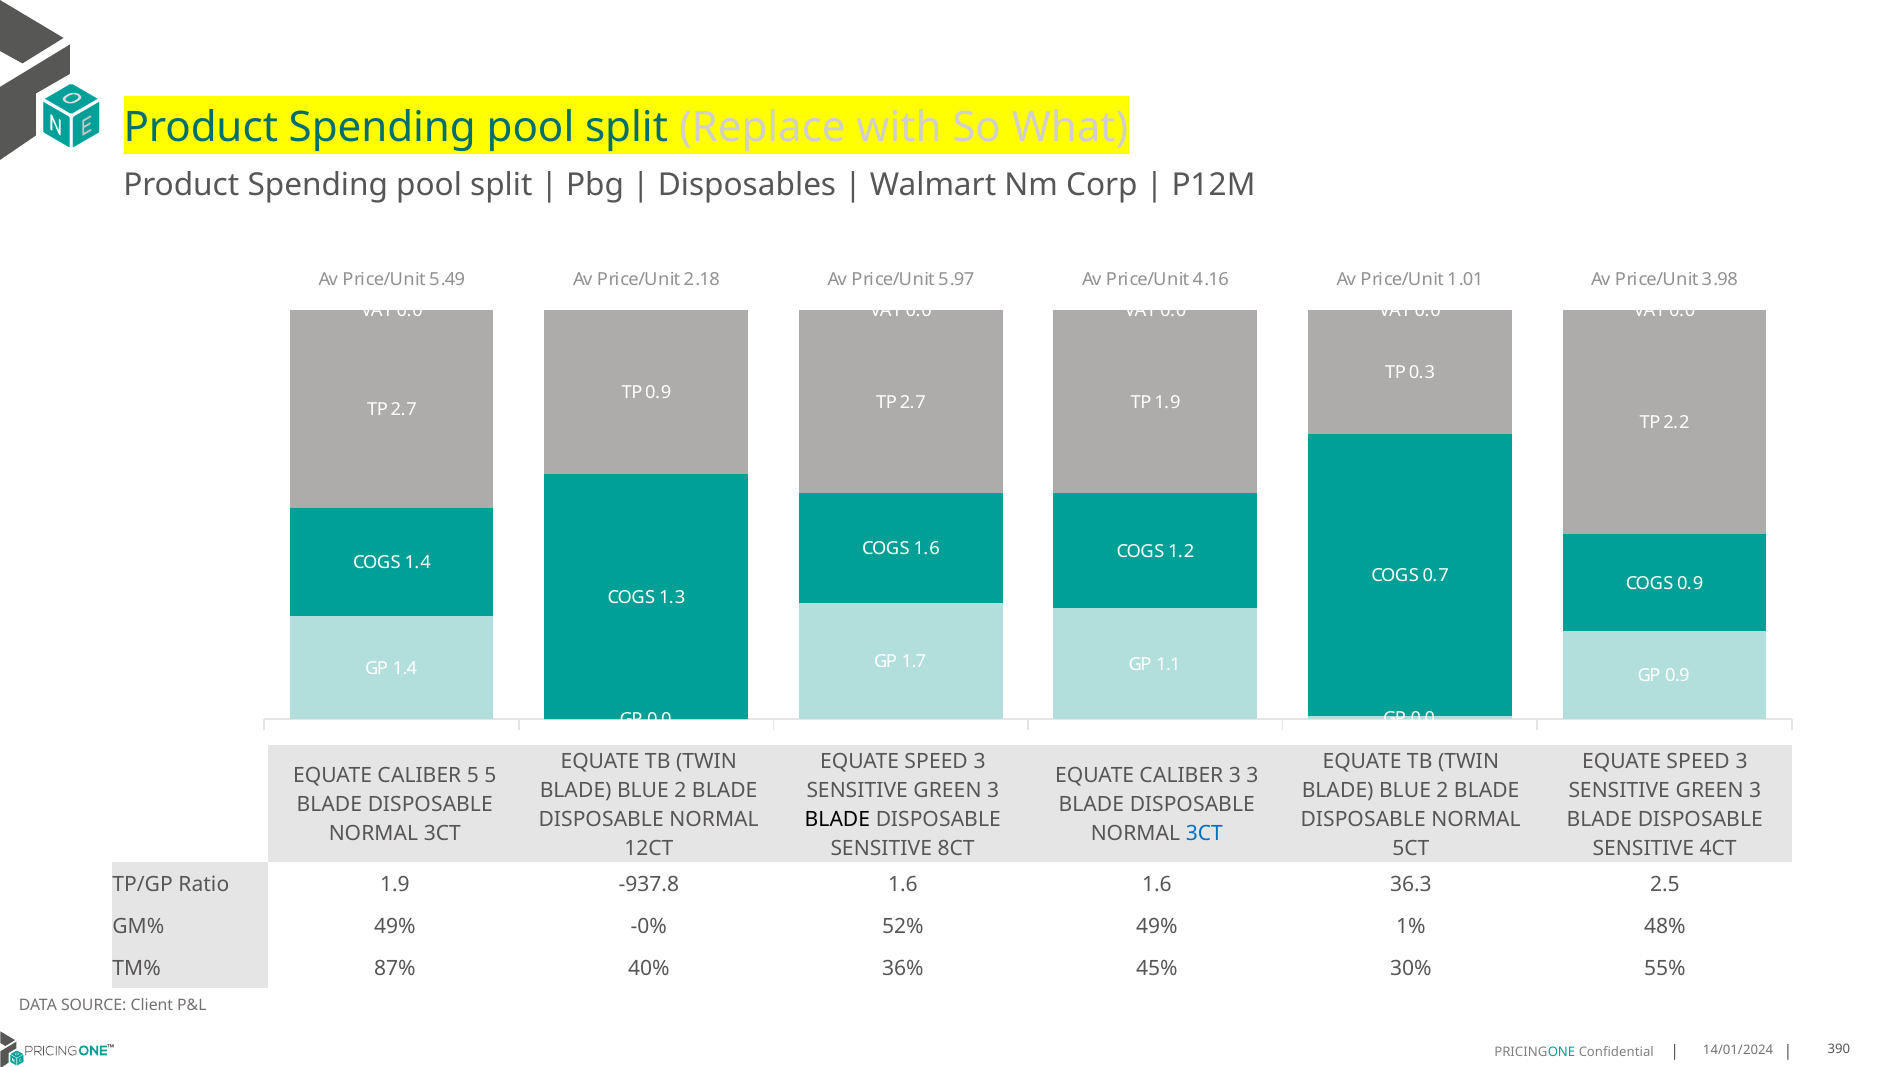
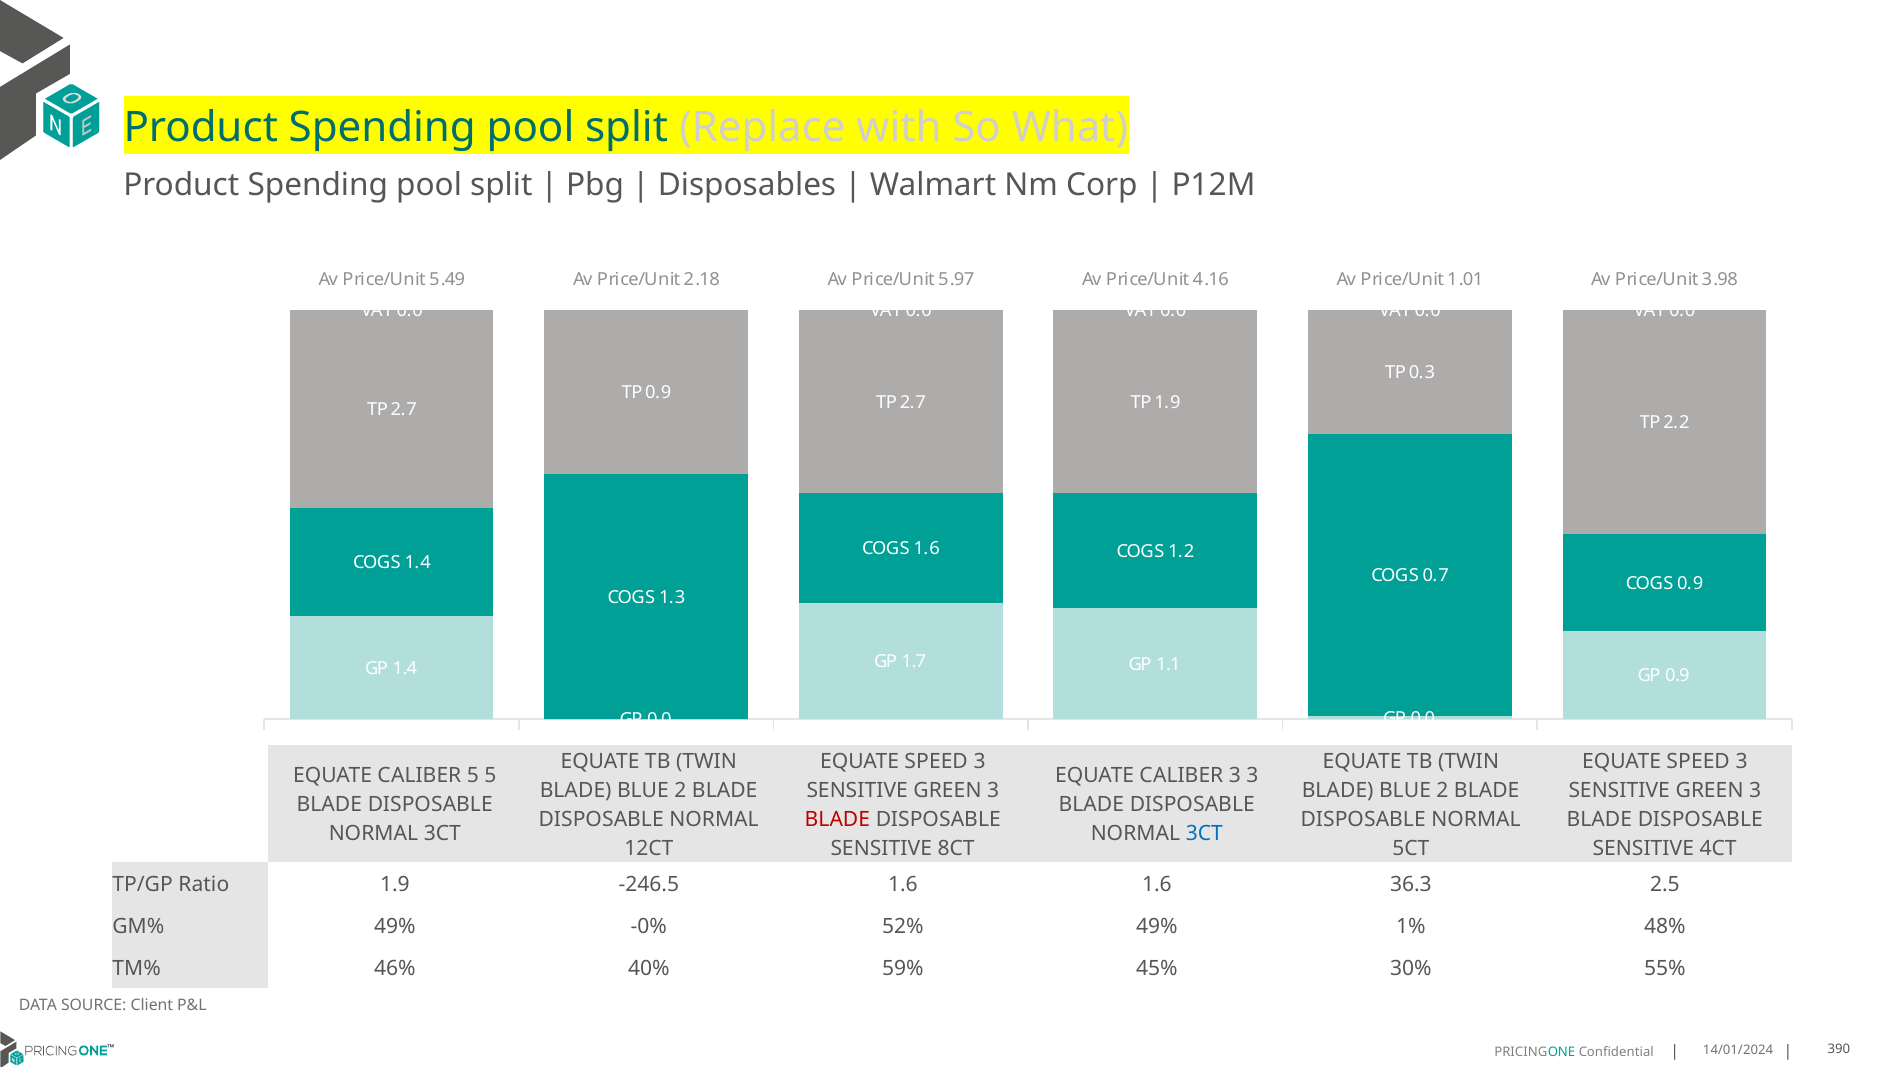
BLADE at (837, 819) colour: black -> red
-937.8: -937.8 -> -246.5
87%: 87% -> 46%
36%: 36% -> 59%
